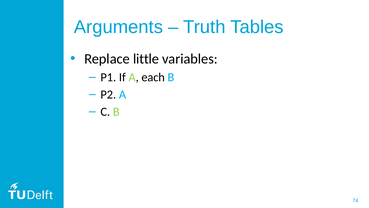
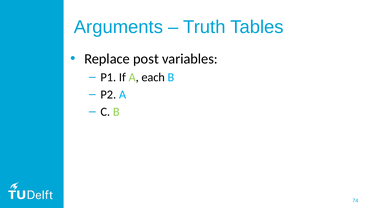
little: little -> post
